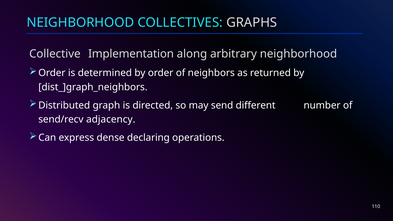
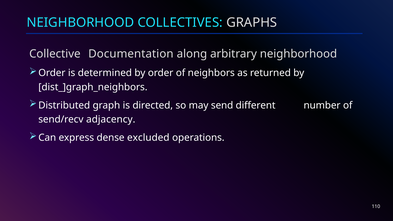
Implementation: Implementation -> Documentation
declaring: declaring -> excluded
